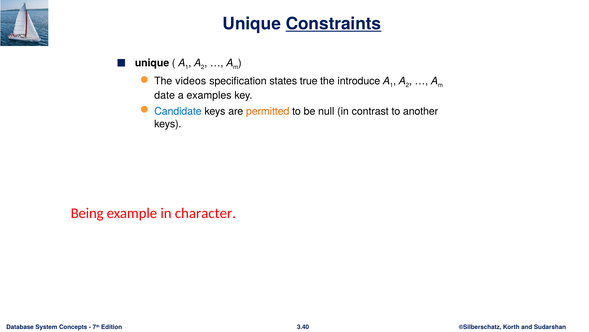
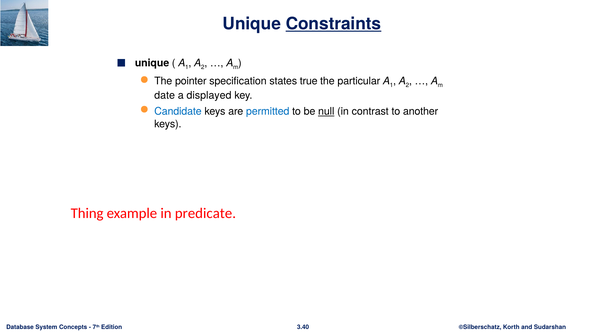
videos: videos -> pointer
introduce: introduce -> particular
examples: examples -> displayed
permitted colour: orange -> blue
null underline: none -> present
Being: Being -> Thing
character: character -> predicate
